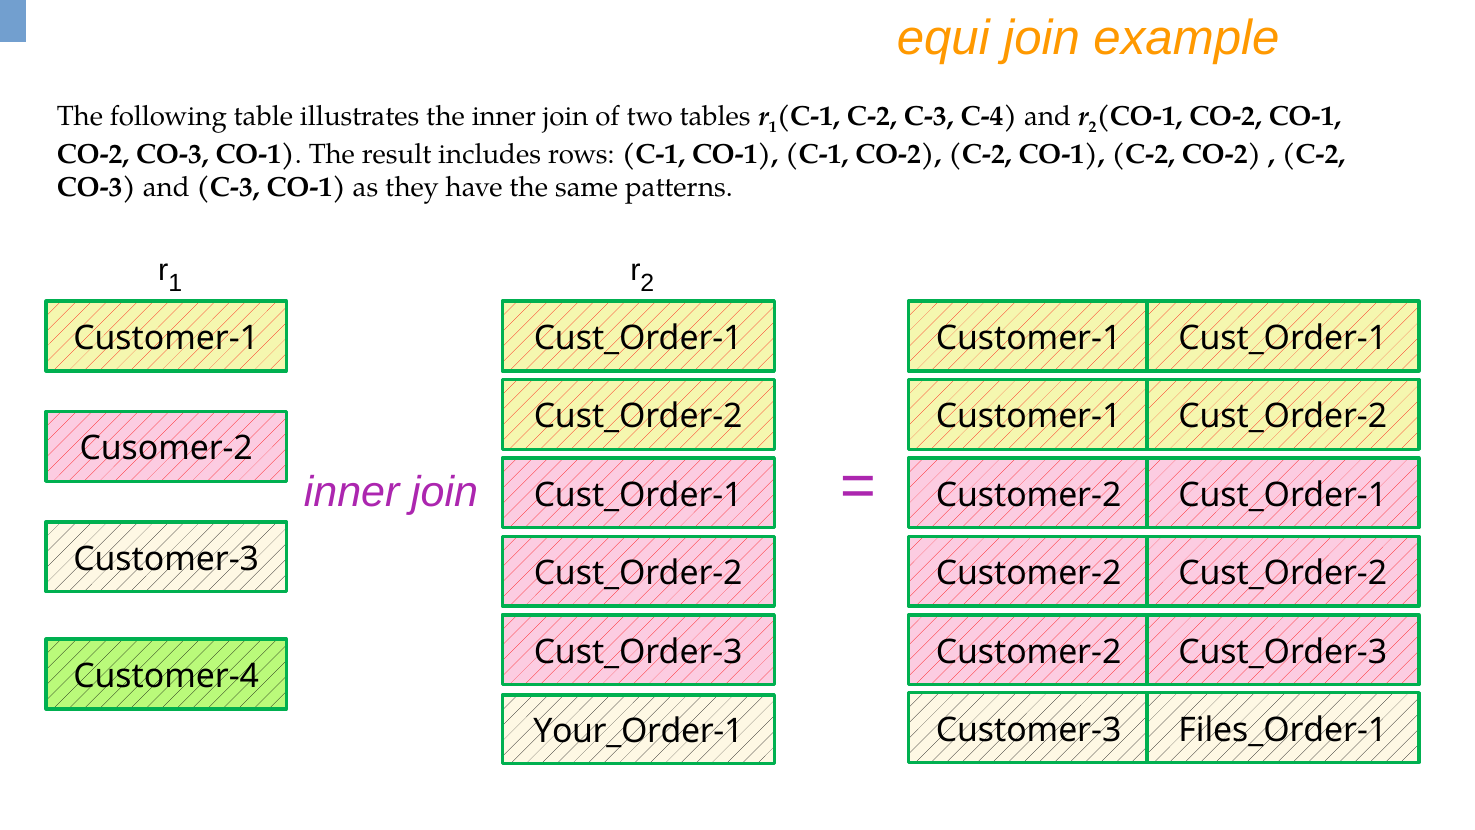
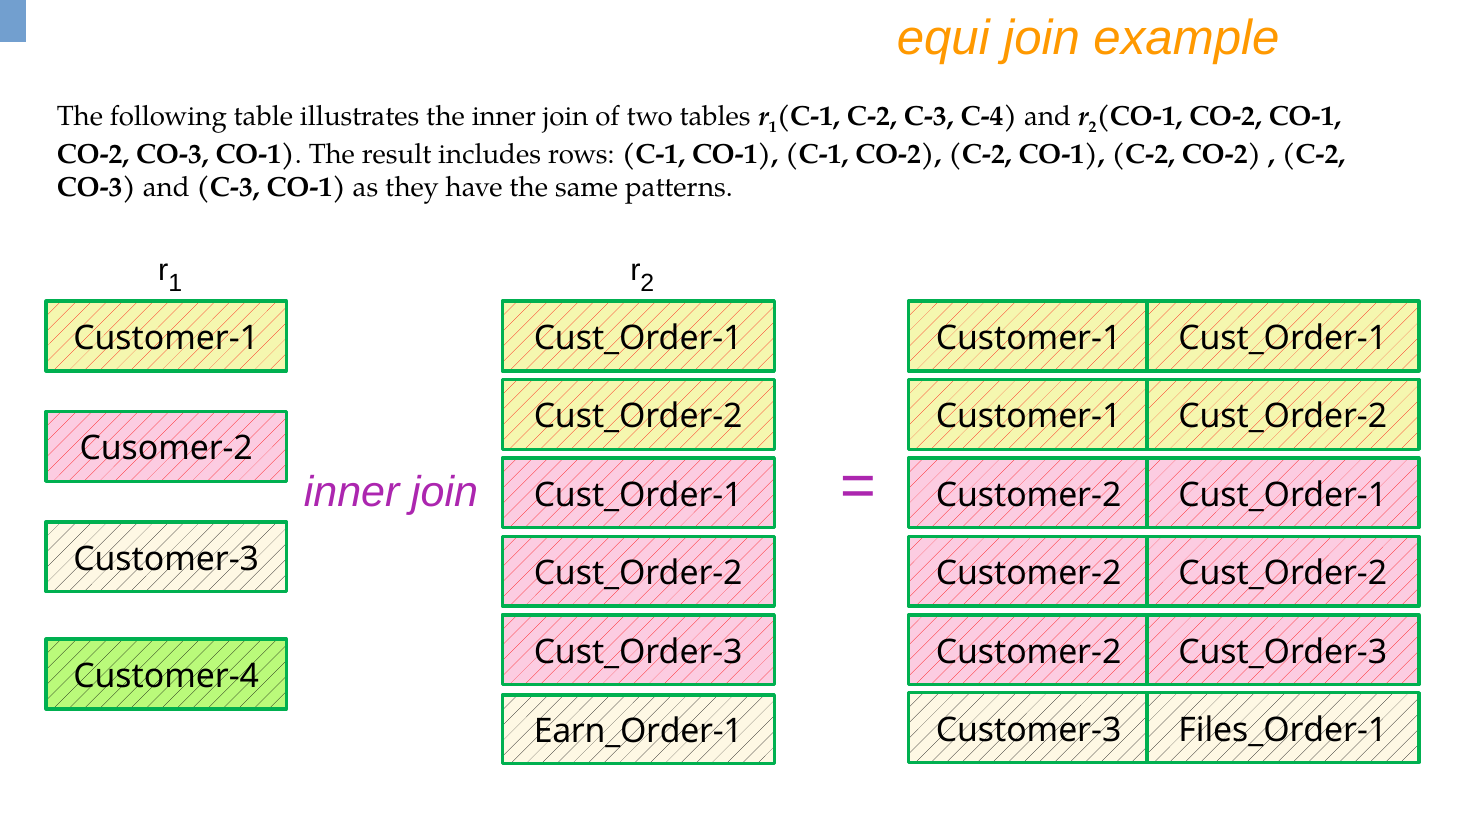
Your_Order-1: Your_Order-1 -> Earn_Order-1
